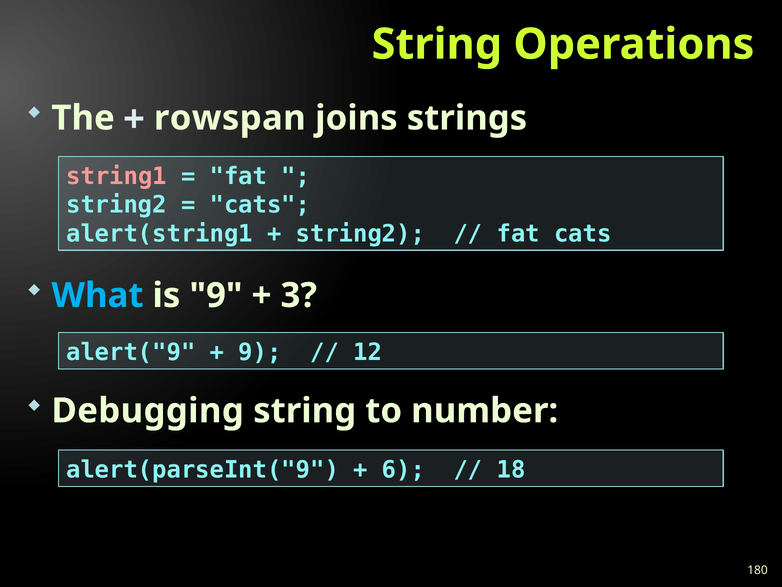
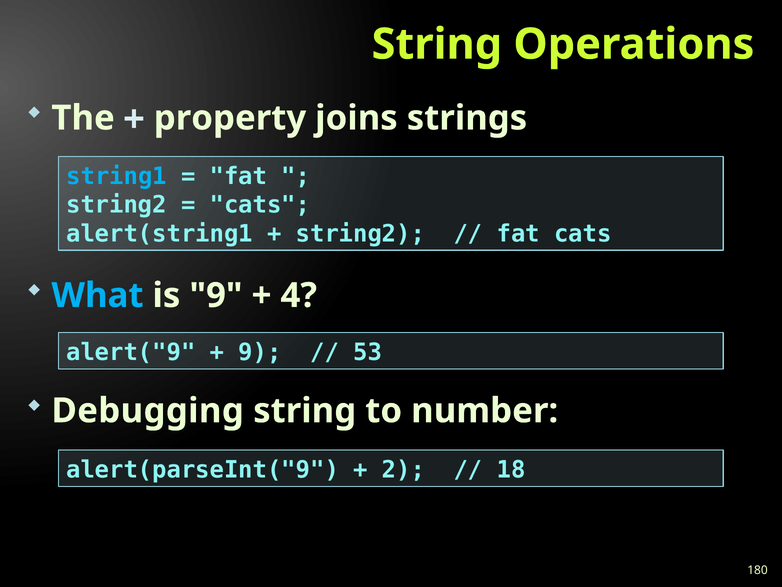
rowspan: rowspan -> property
string1 colour: pink -> light blue
3: 3 -> 4
12: 12 -> 53
6: 6 -> 2
